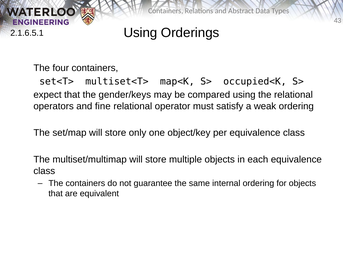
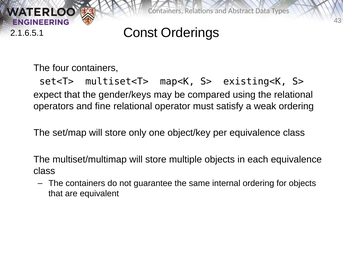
Using at (140, 33): Using -> Const
occupied<K: occupied<K -> existing<K
